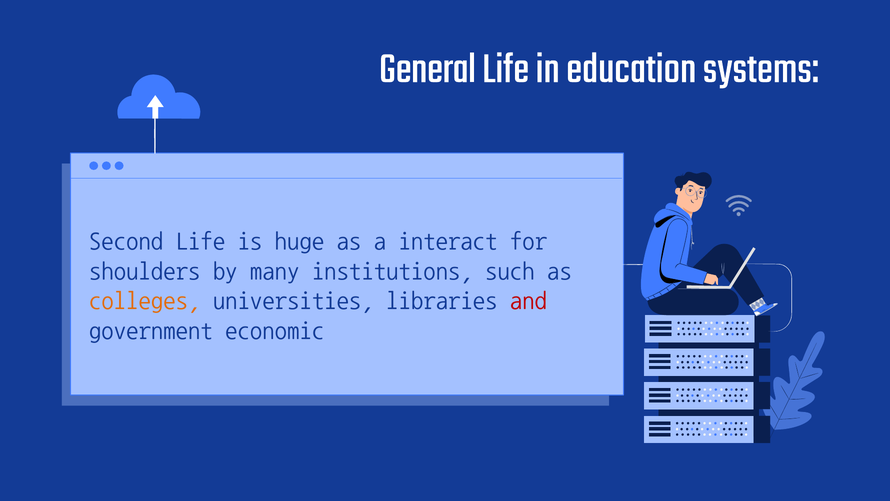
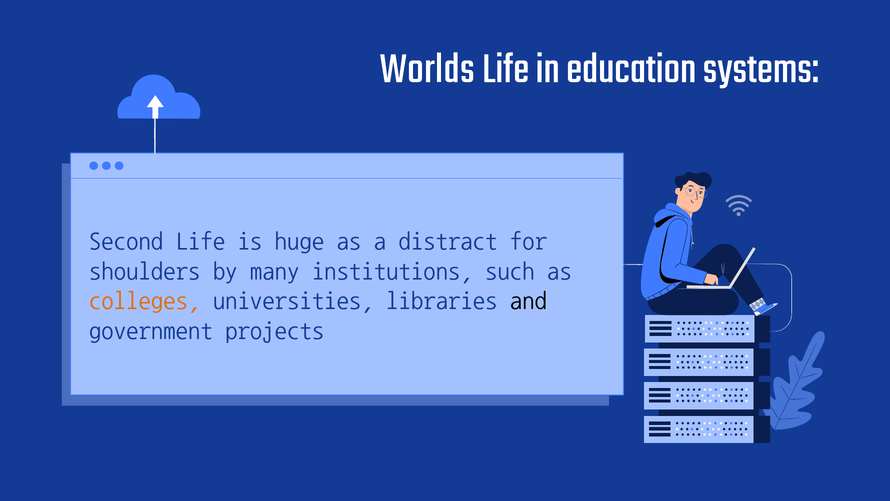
General: General -> Worlds
interact: interact -> distract
and colour: red -> black
economic: economic -> projects
